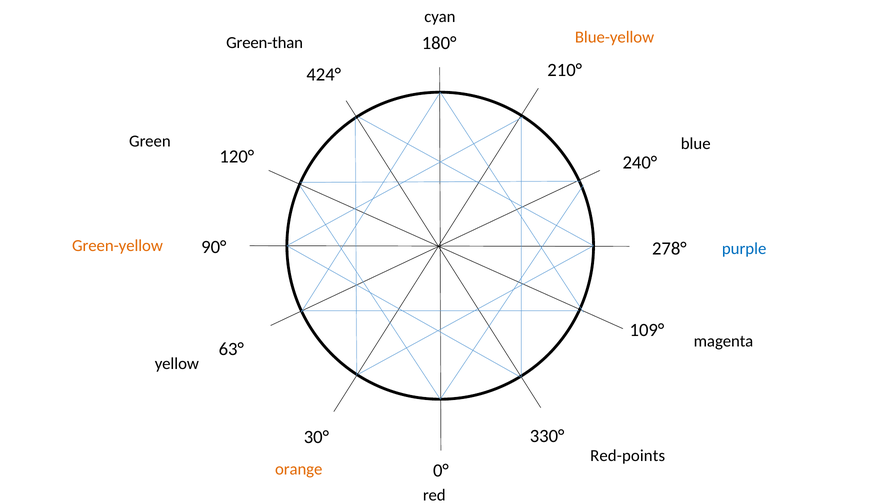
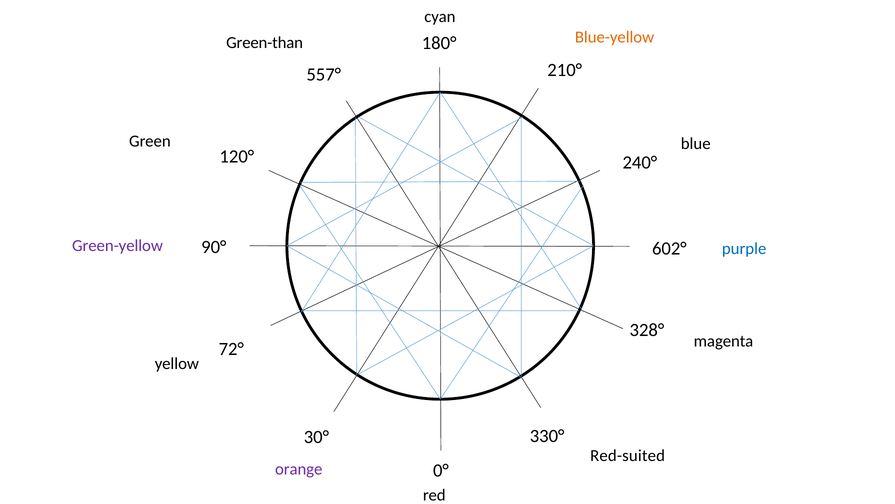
424°: 424° -> 557°
Green-yellow colour: orange -> purple
278°: 278° -> 602°
109°: 109° -> 328°
63°: 63° -> 72°
Red-points: Red-points -> Red-suited
orange colour: orange -> purple
